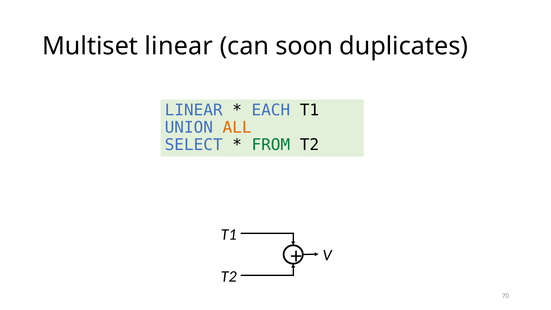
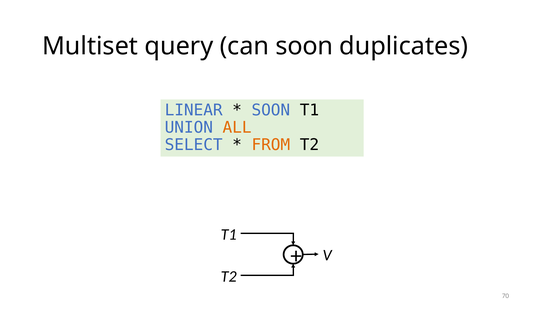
Multiset linear: linear -> query
EACH at (271, 110): EACH -> SOON
FROM colour: green -> orange
